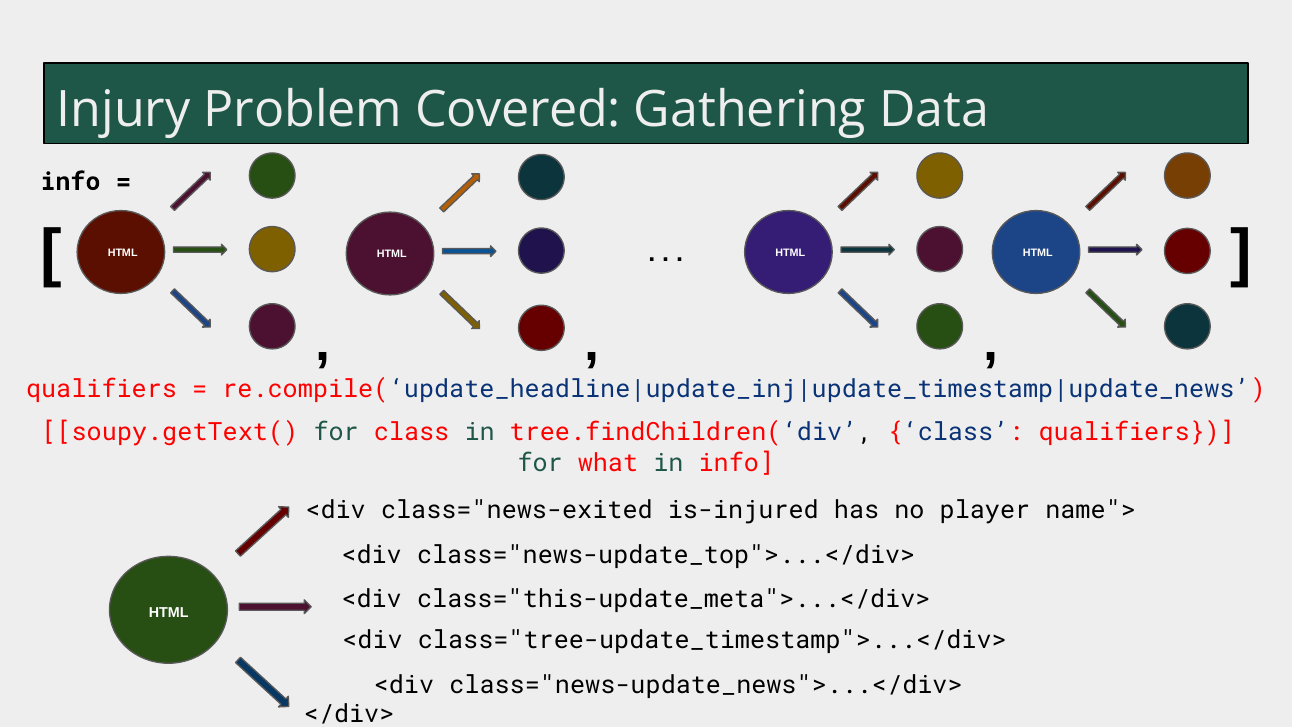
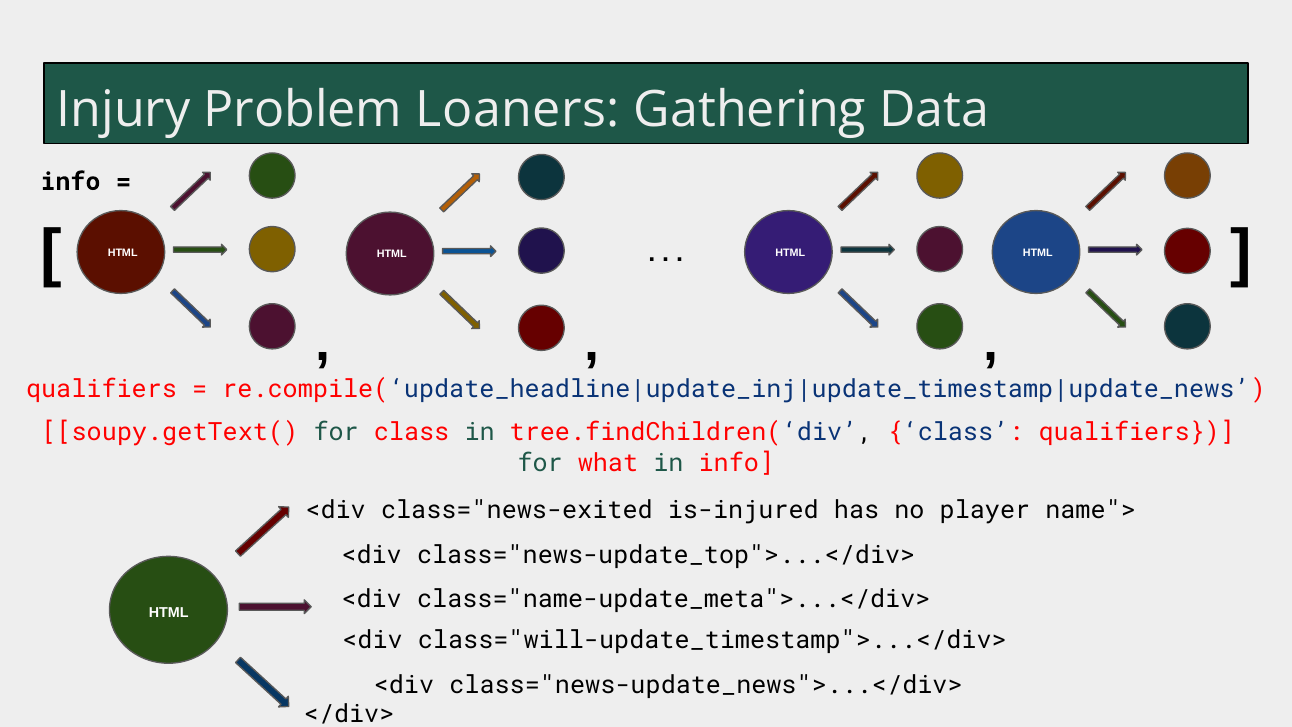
Covered: Covered -> Loaners
class="this-update_meta">...</div>: class="this-update_meta">...</div> -> class="name-update_meta">...</div>
class="tree-update_timestamp">...</div>: class="tree-update_timestamp">...</div> -> class="will-update_timestamp">...</div>
